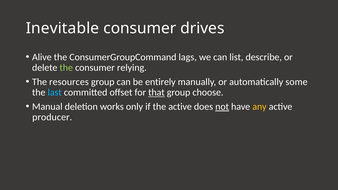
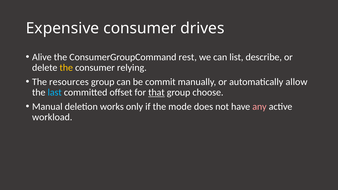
Inevitable: Inevitable -> Expensive
lags: lags -> rest
the at (66, 68) colour: light green -> yellow
entirely: entirely -> commit
some: some -> allow
the active: active -> mode
not underline: present -> none
any colour: yellow -> pink
producer: producer -> workload
